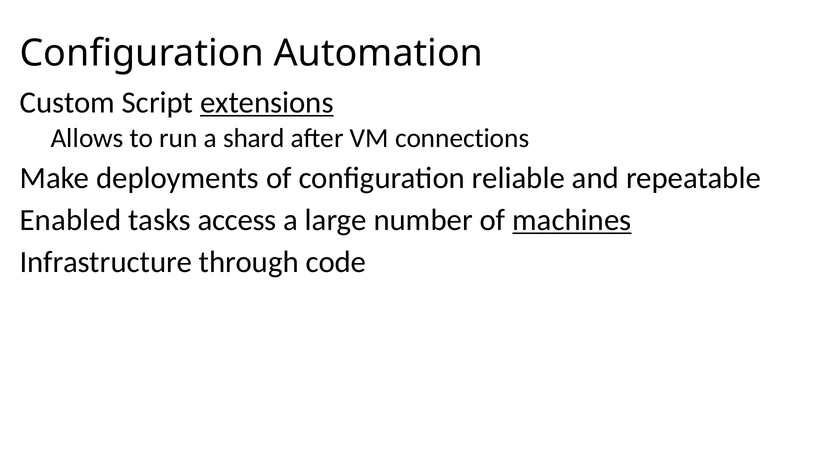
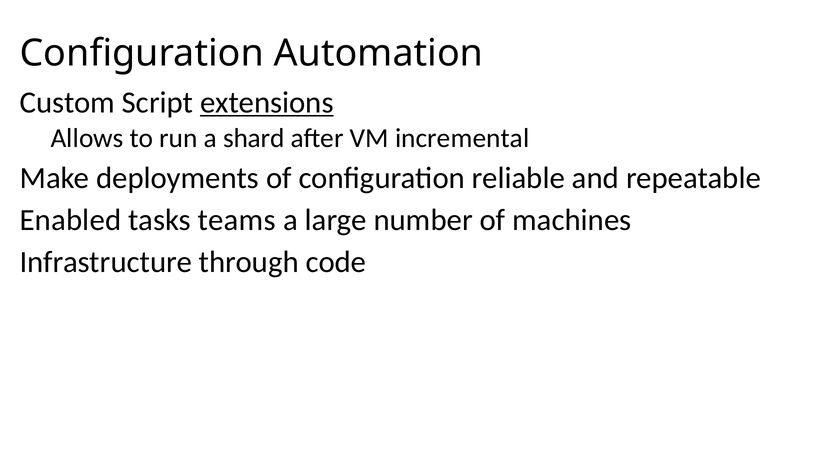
connections: connections -> incremental
access: access -> teams
machines underline: present -> none
